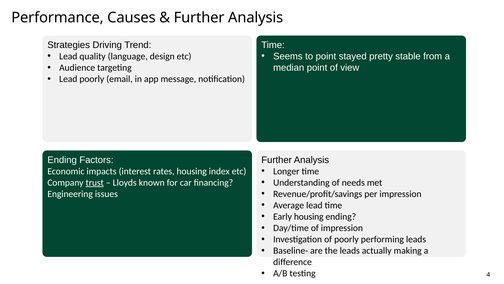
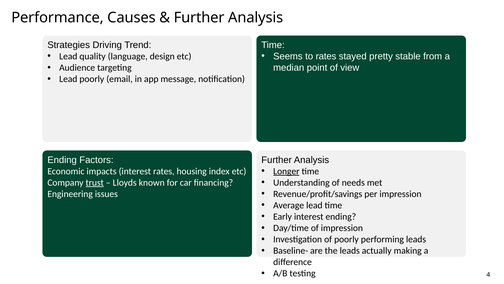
to point: point -> rates
Longer underline: none -> present
Early housing: housing -> interest
